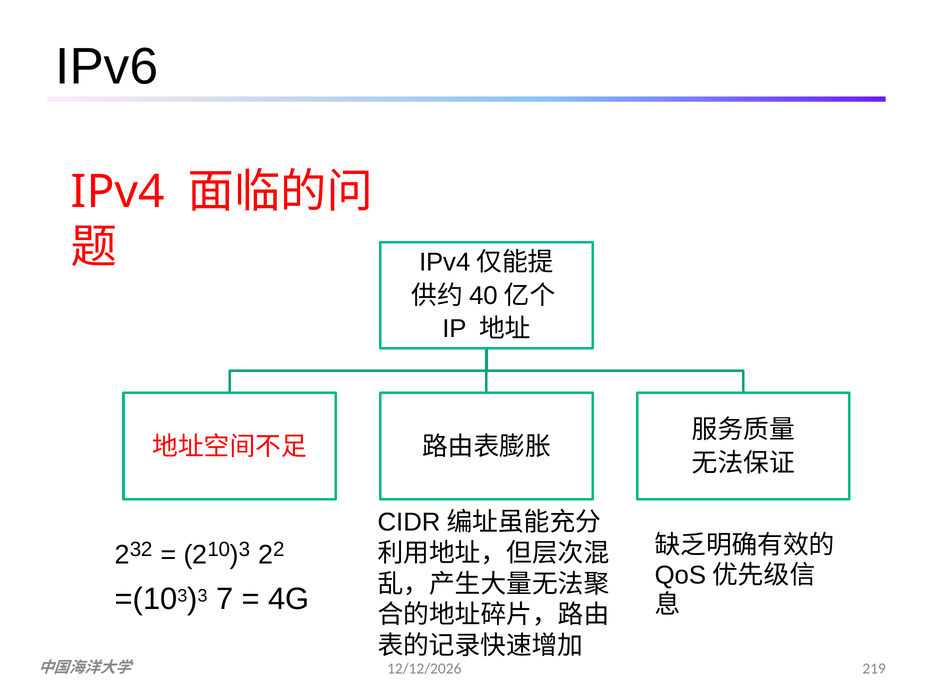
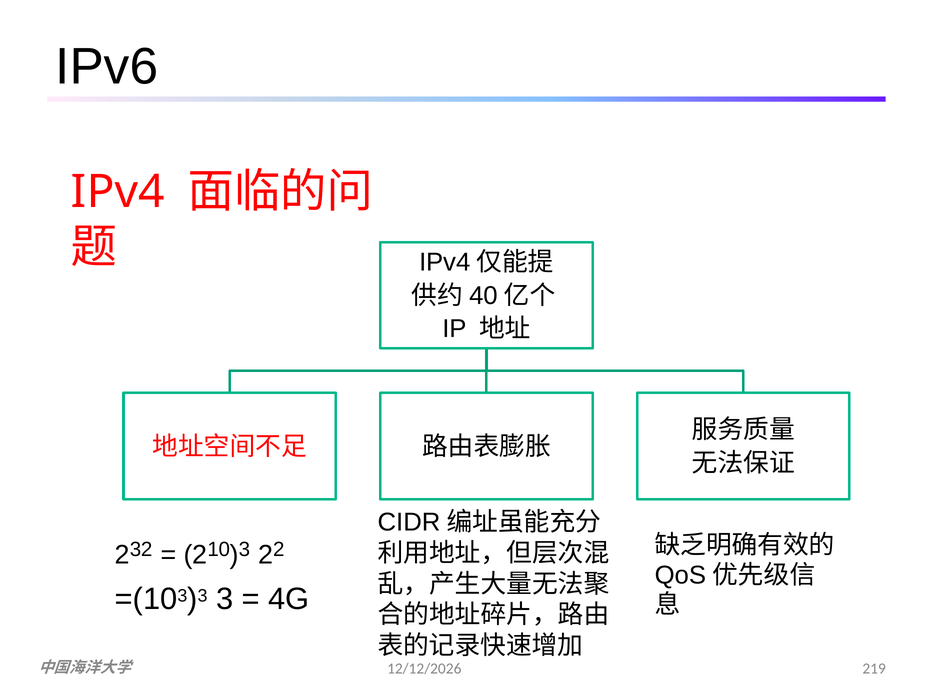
7 at (225, 599): 7 -> 3
